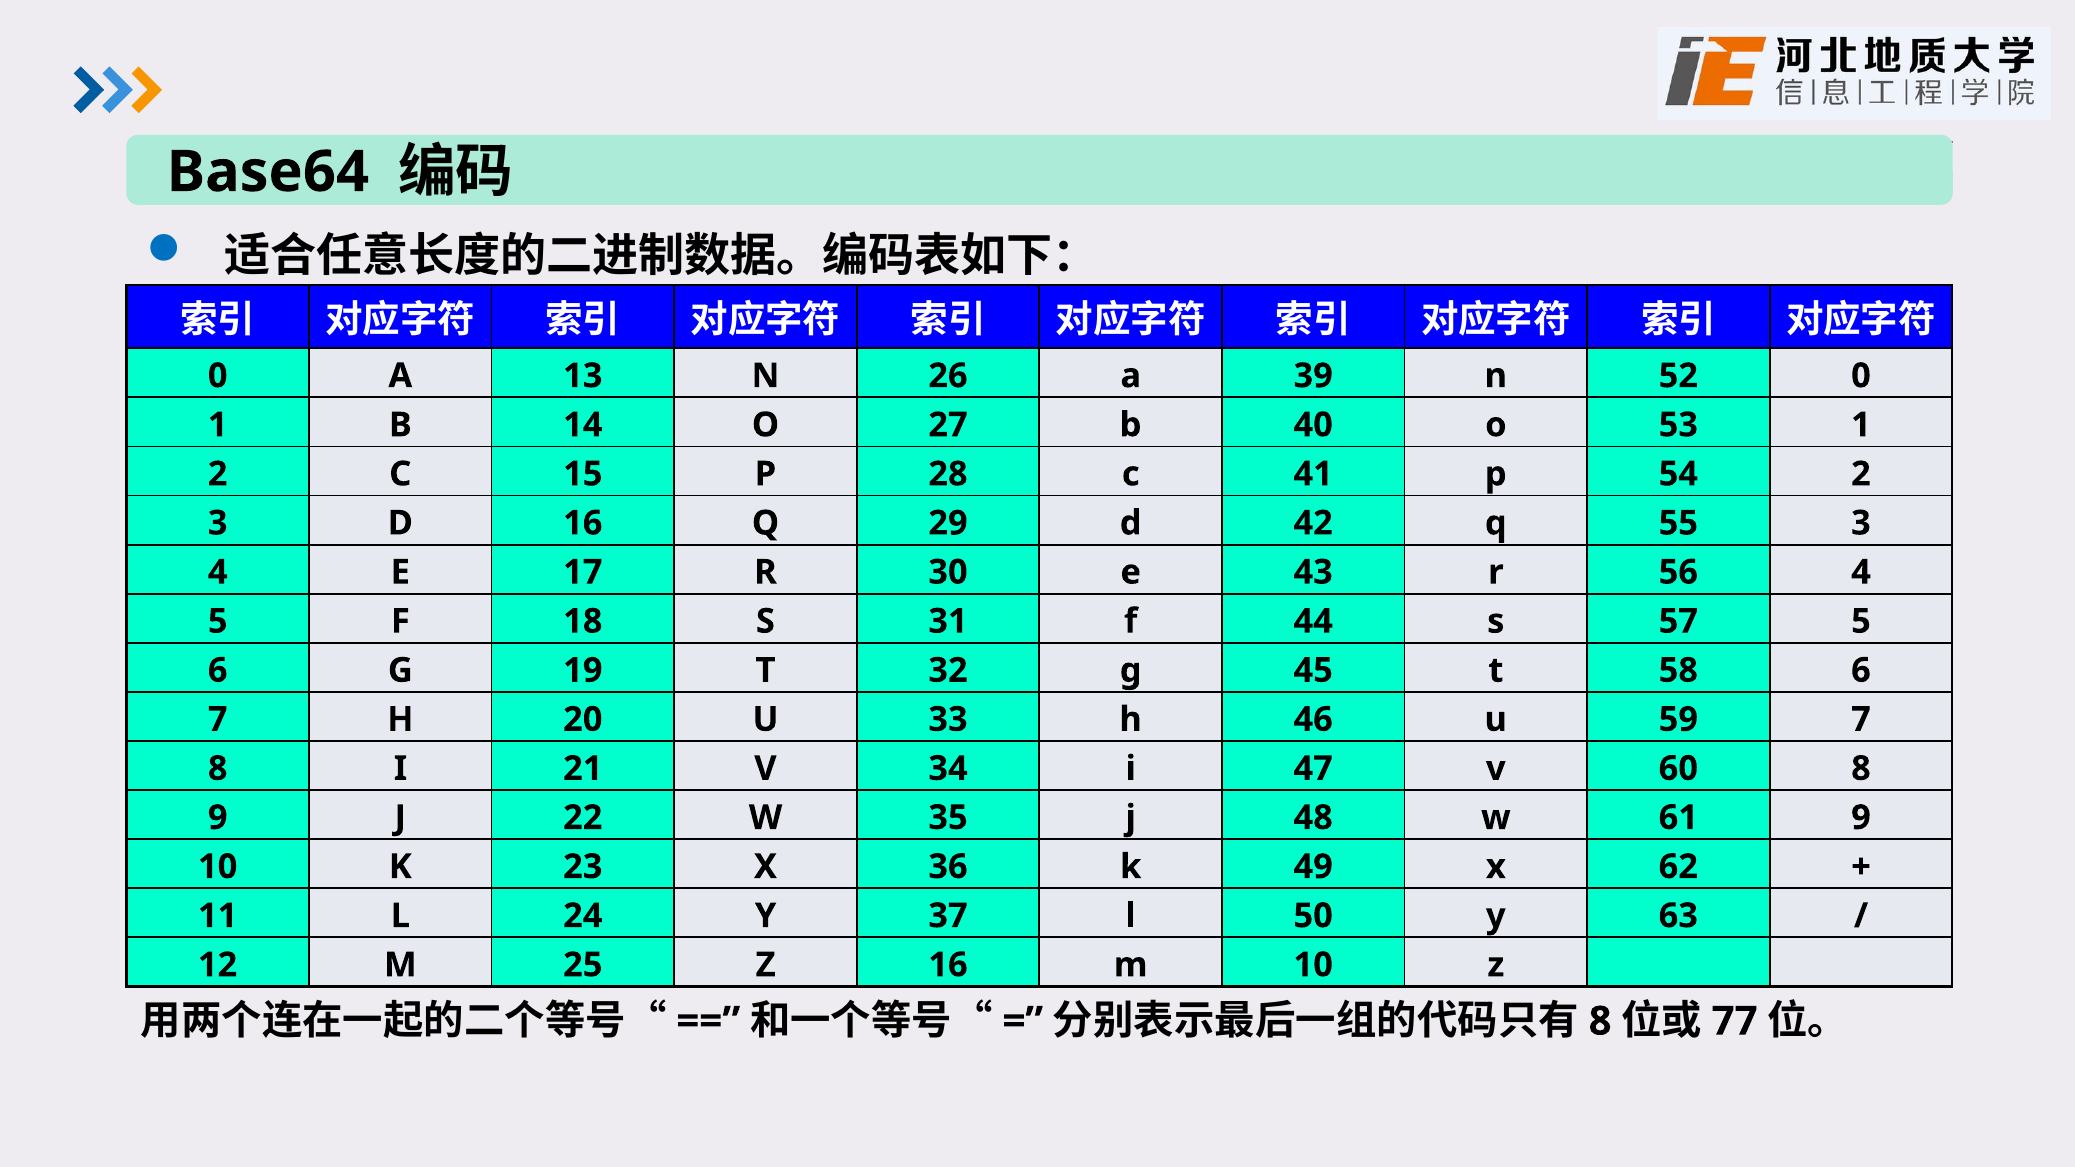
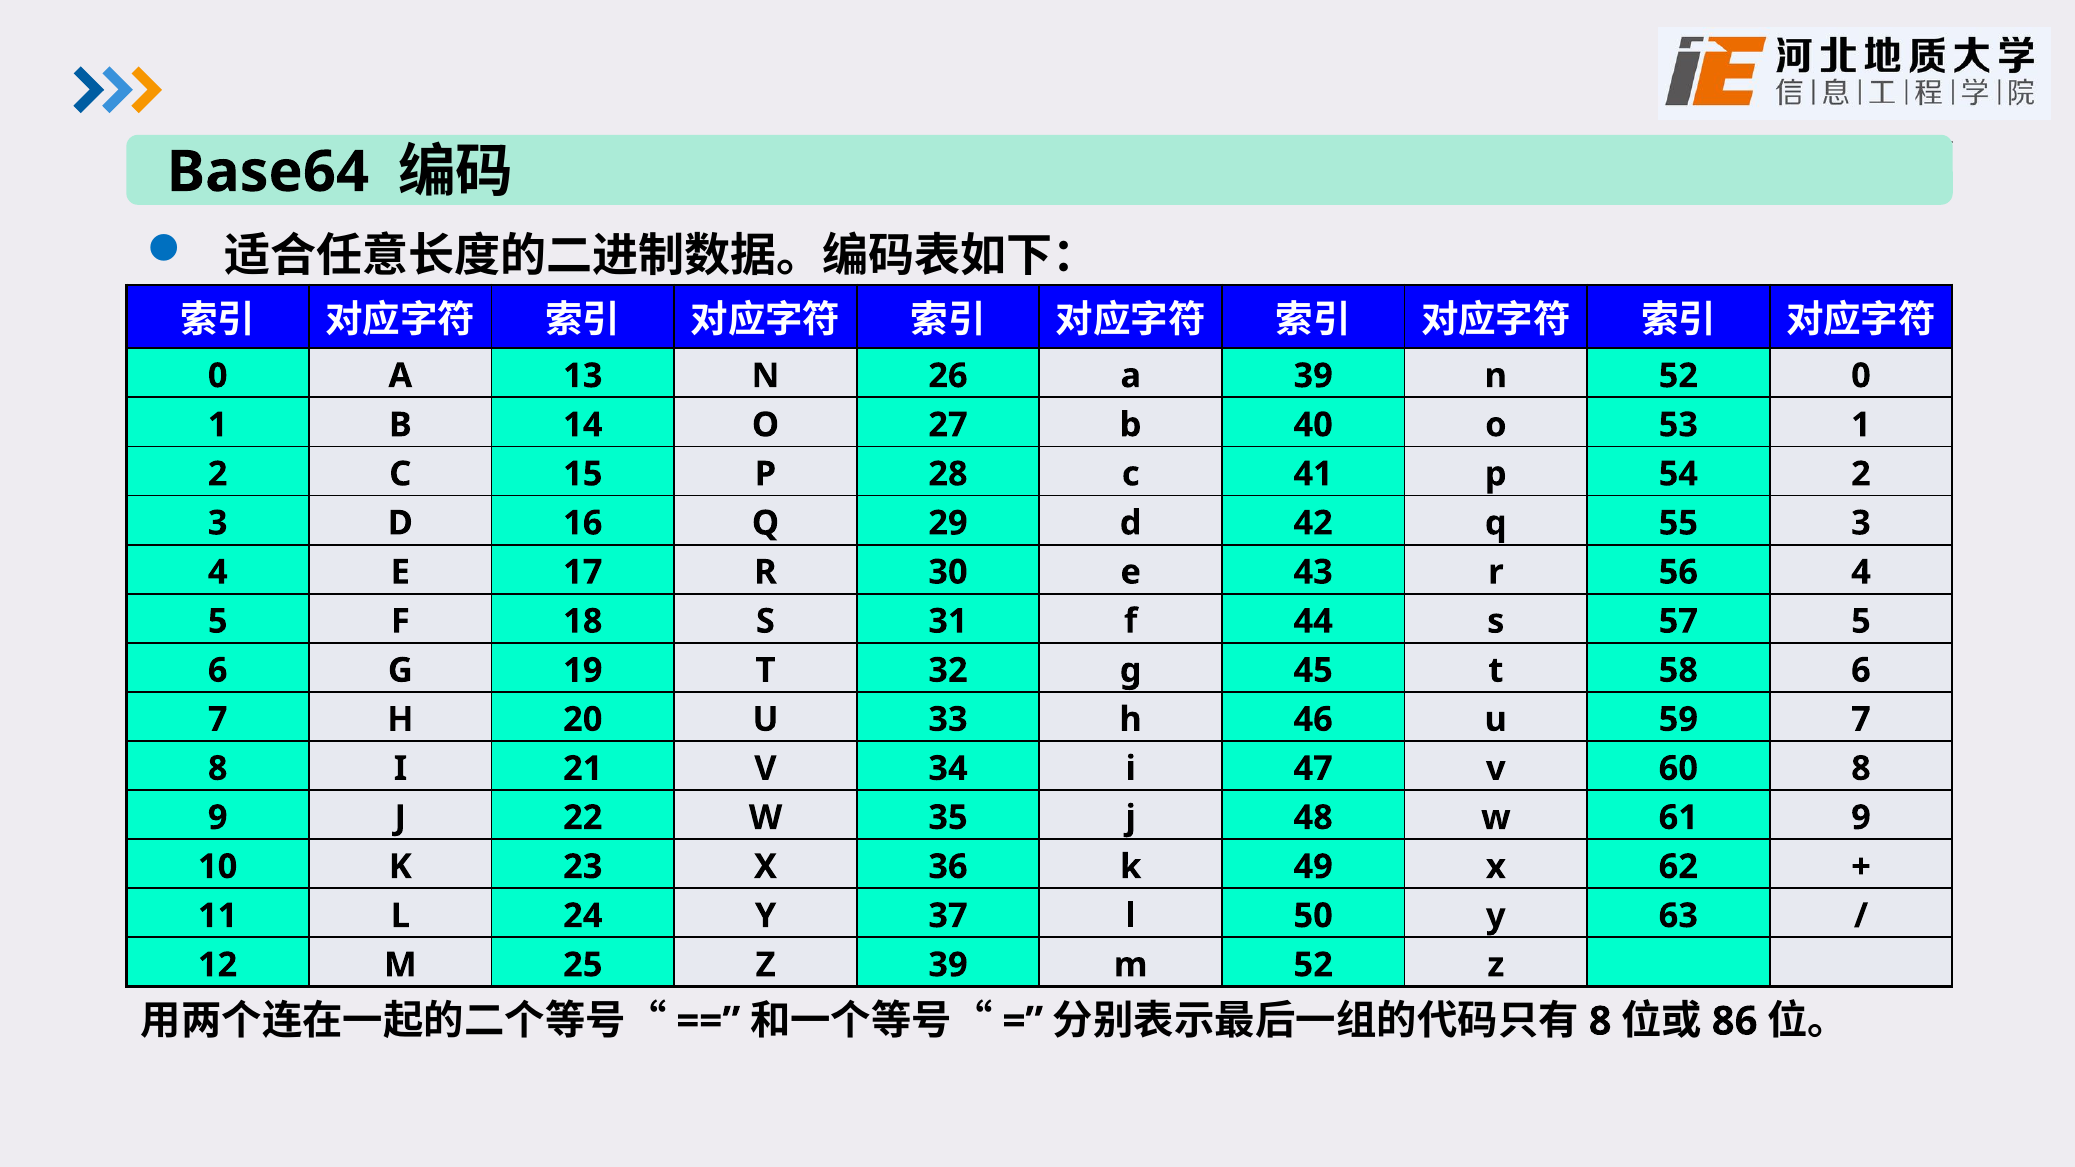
Z 16: 16 -> 39
m 10: 10 -> 52
77: 77 -> 86
